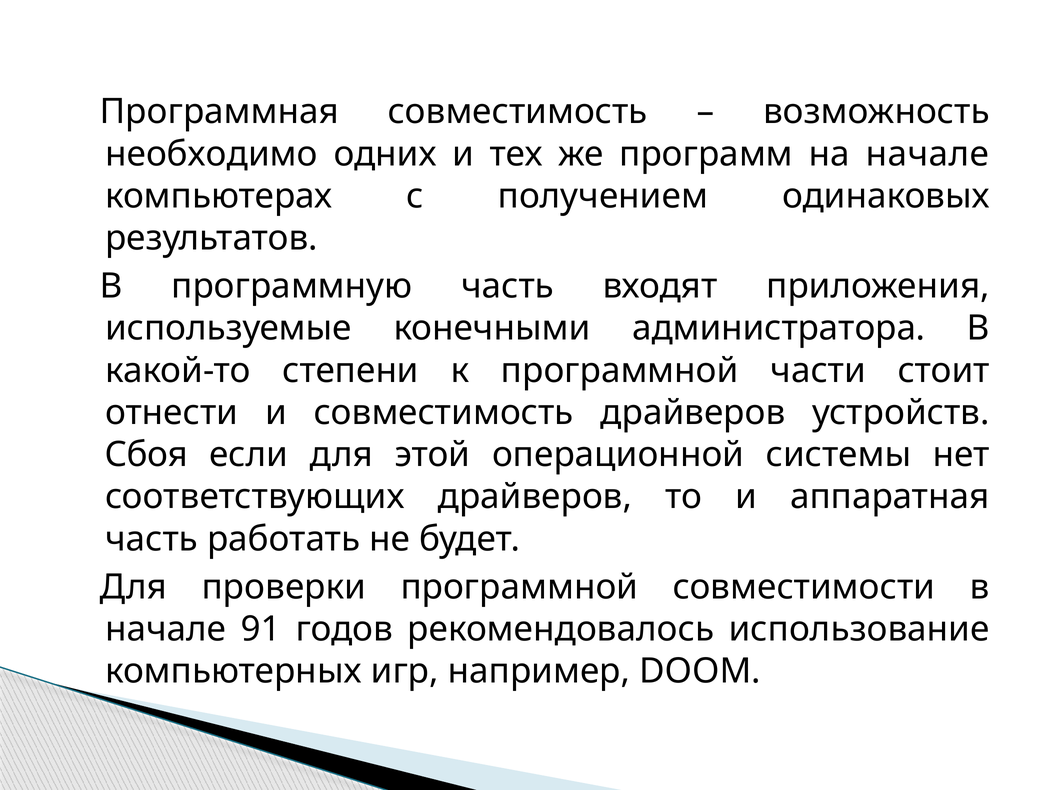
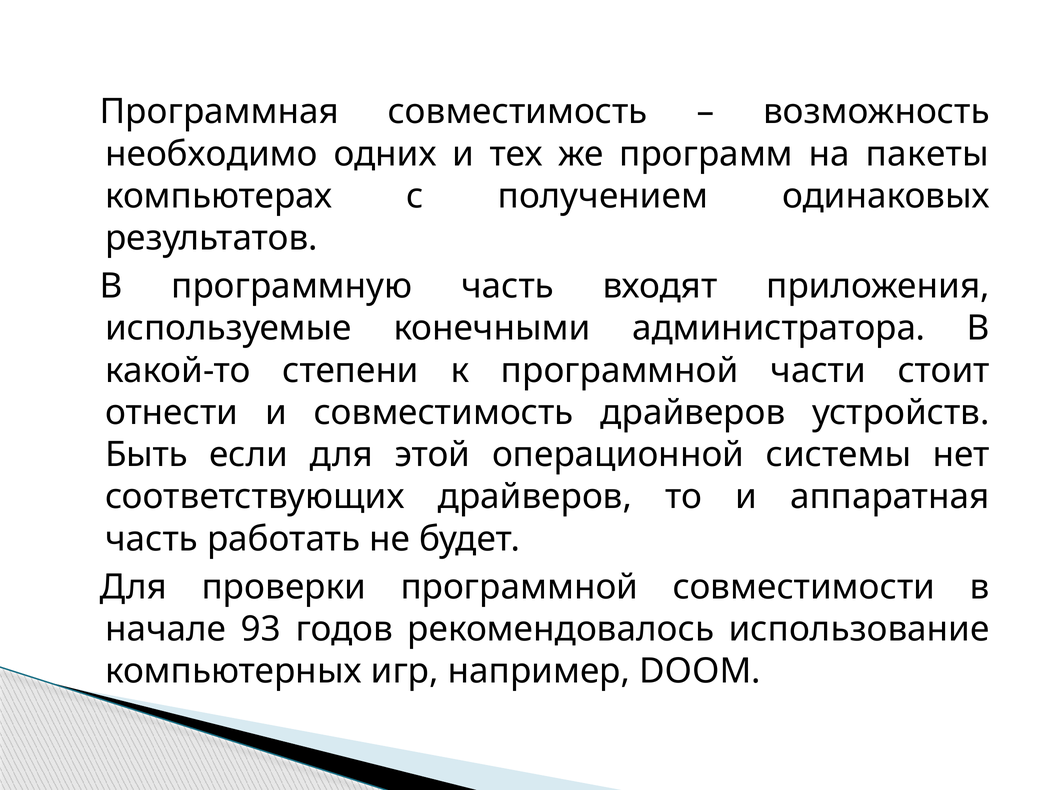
на начале: начале -> пакеты
Сбоя: Сбоя -> Быть
91: 91 -> 93
